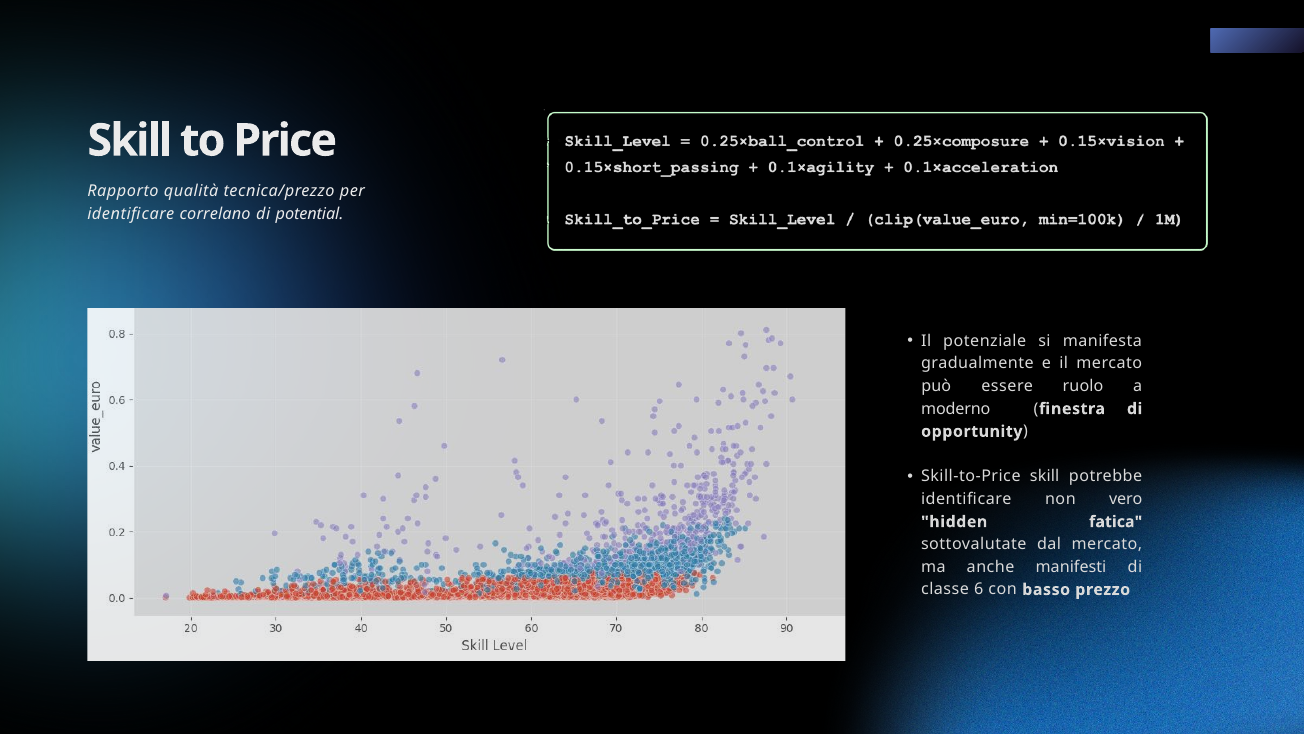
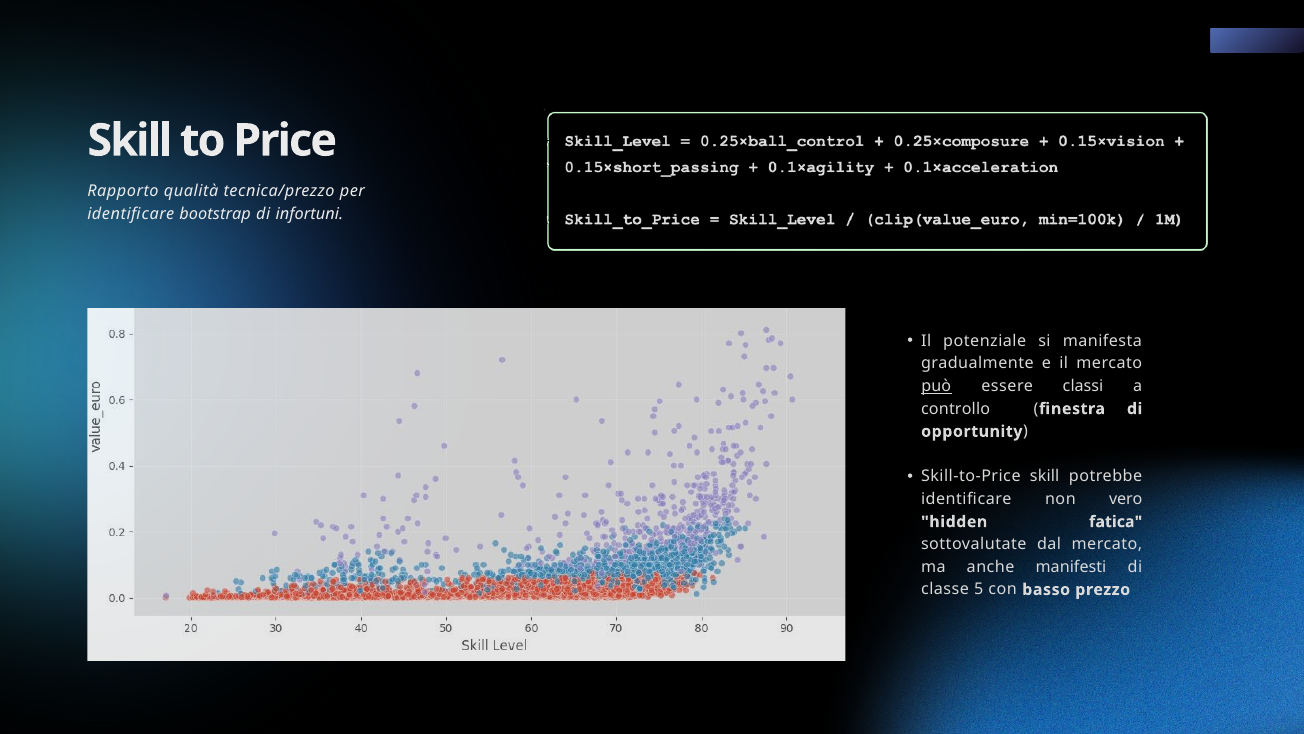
correlano: correlano -> bootstrap
potential: potential -> infortuni
può underline: none -> present
ruolo: ruolo -> classi
moderno: moderno -> controllo
6: 6 -> 5
